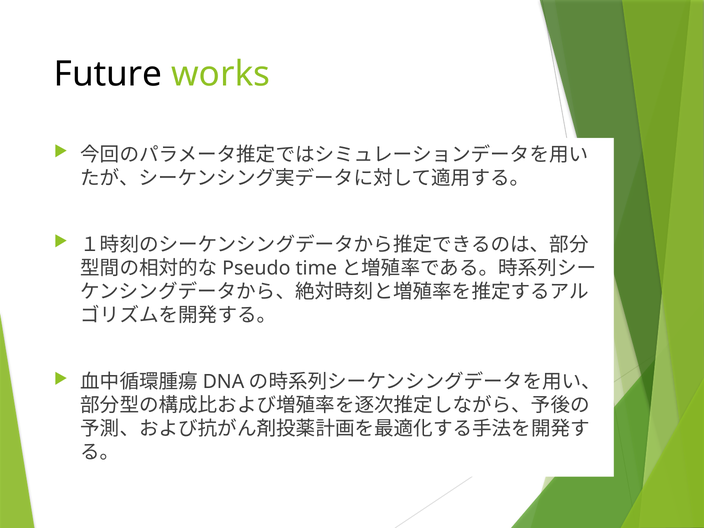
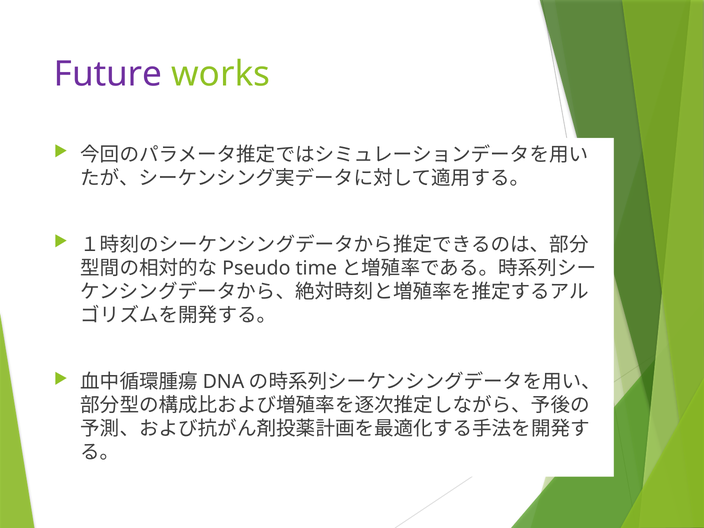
Future colour: black -> purple
